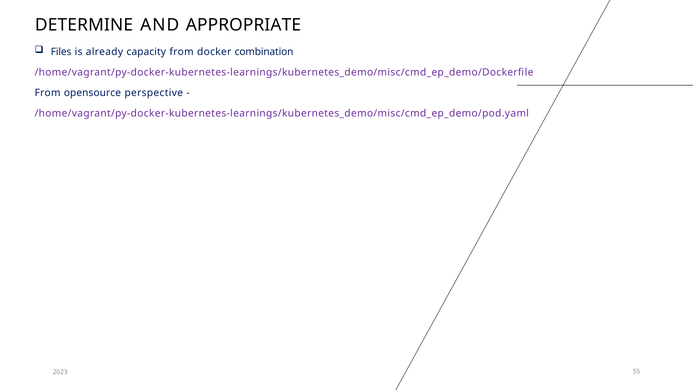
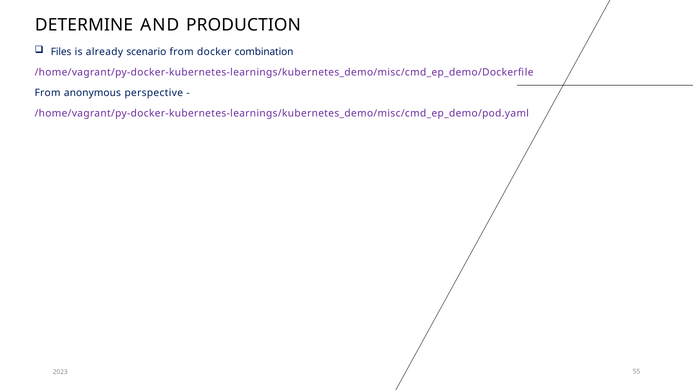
APPROPRIATE: APPROPRIATE -> PRODUCTION
capacity: capacity -> scenario
opensource: opensource -> anonymous
